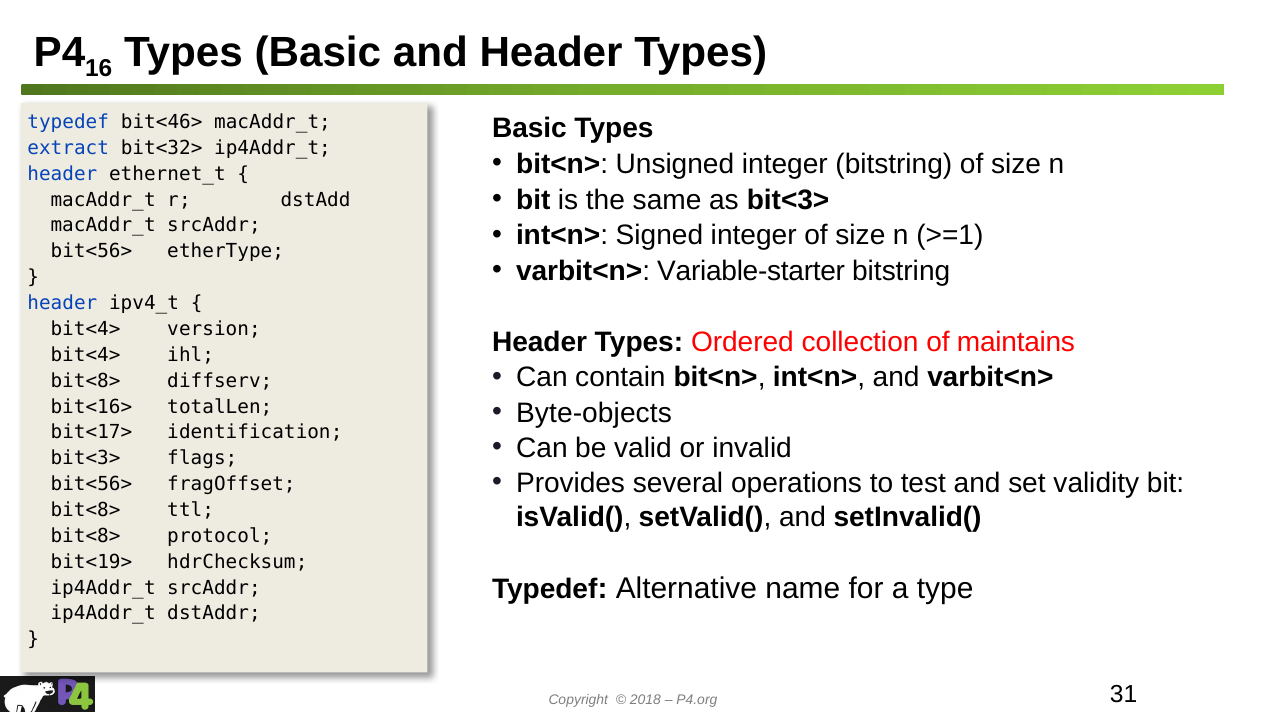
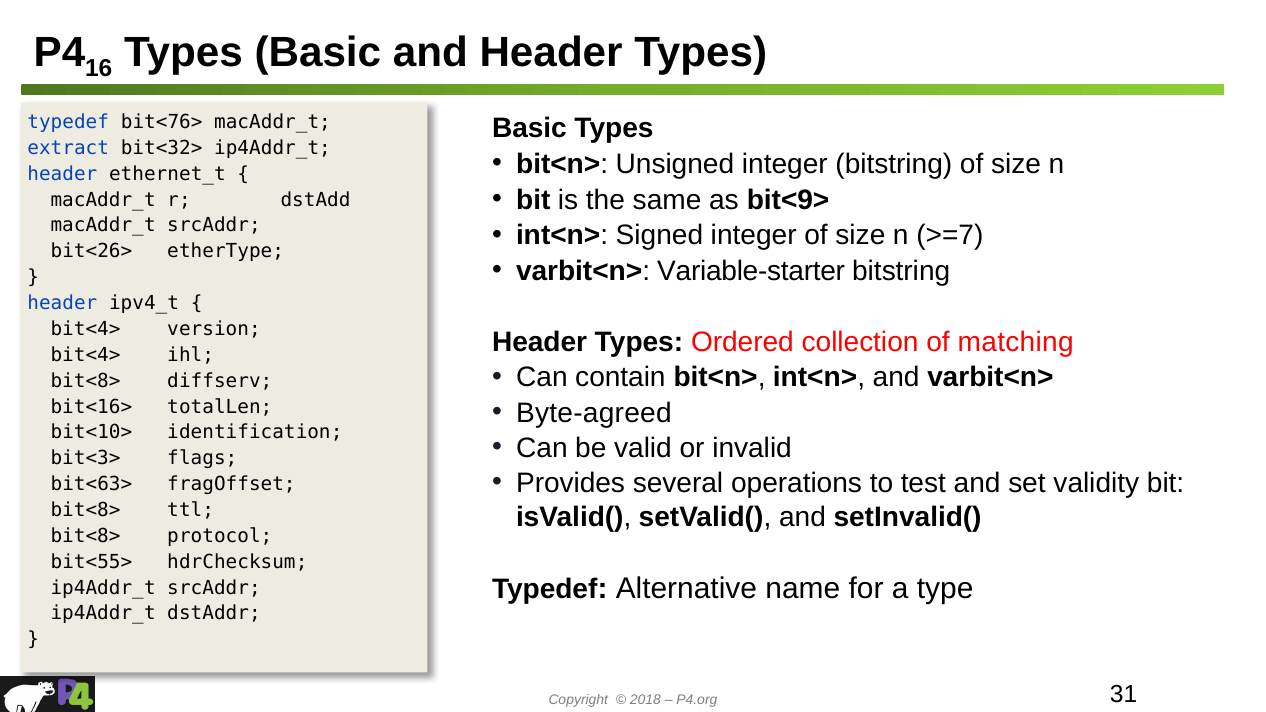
bit<46>: bit<46> -> bit<76>
as bit<3>: bit<3> -> bit<9>
>=1: >=1 -> >=7
bit<56> at (91, 252): bit<56> -> bit<26>
maintains: maintains -> matching
Byte-objects: Byte-objects -> Byte-agreed
bit<17>: bit<17> -> bit<10>
bit<56> at (91, 484): bit<56> -> bit<63>
bit<19>: bit<19> -> bit<55>
